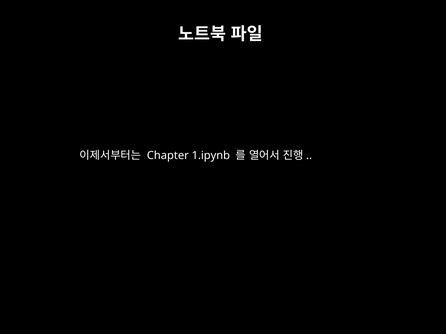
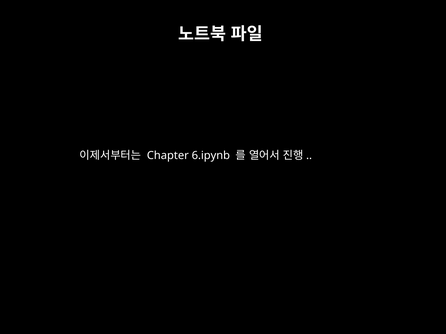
1.ipynb: 1.ipynb -> 6.ipynb
